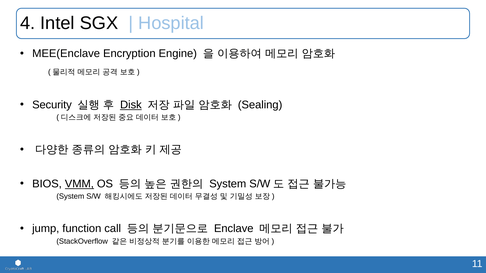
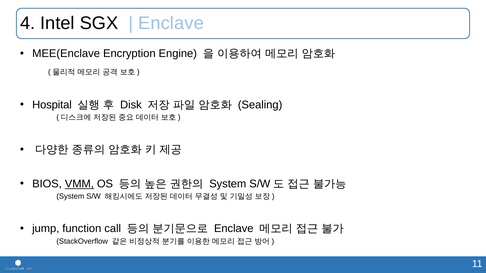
Hospital at (171, 23): Hospital -> Enclave
Security: Security -> Hospital
Disk underline: present -> none
